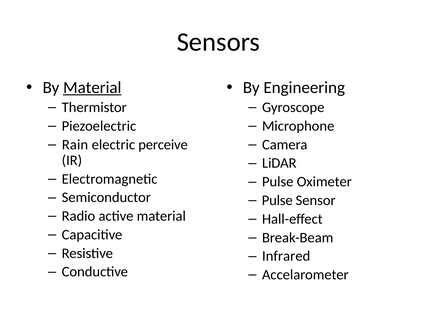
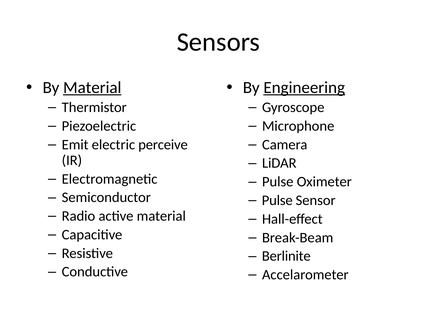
Engineering underline: none -> present
Rain: Rain -> Emit
Infrared: Infrared -> Berlinite
